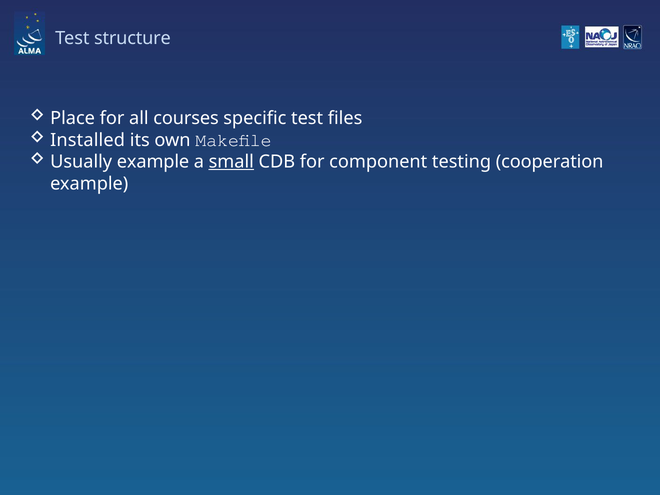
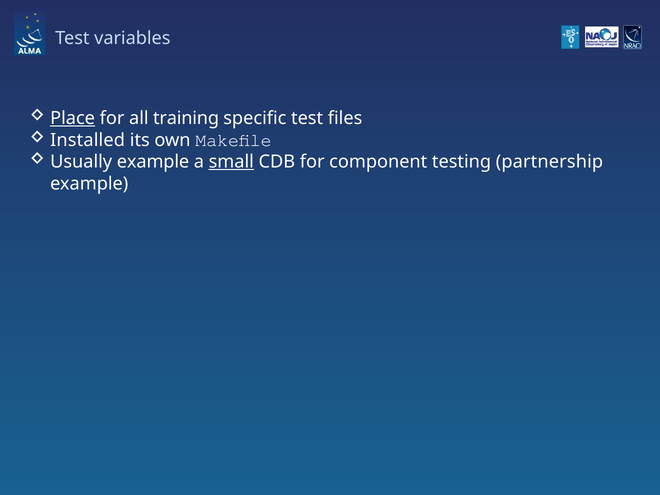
structure: structure -> variables
Place underline: none -> present
courses: courses -> training
cooperation: cooperation -> partnership
